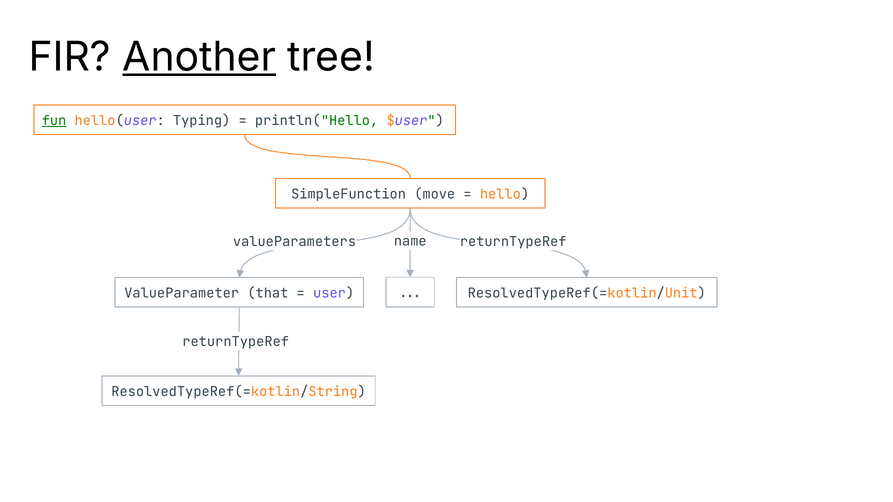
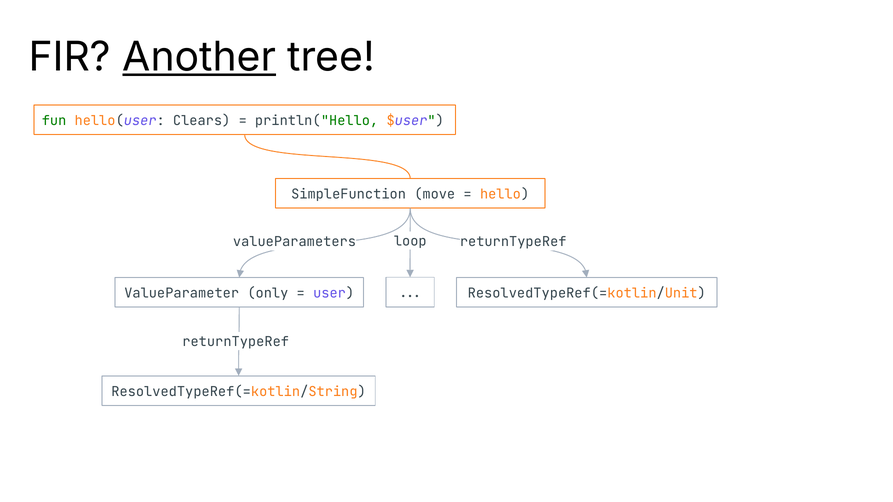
fun underline: present -> none
Typing: Typing -> Clears
name: name -> loop
that: that -> only
